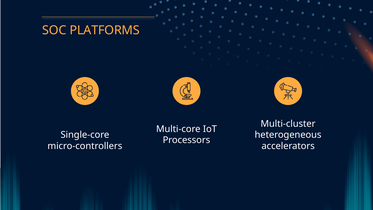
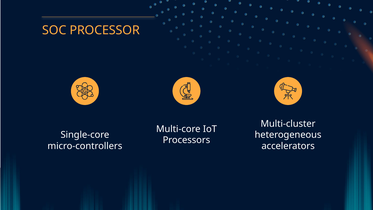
PLATFORMS: PLATFORMS -> PROCESSOR
